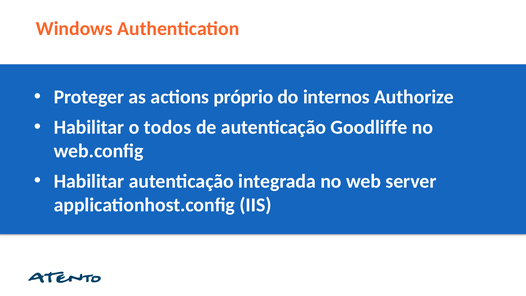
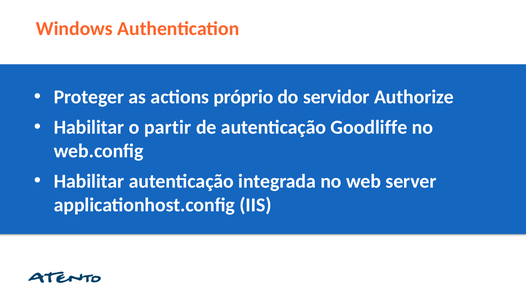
internos: internos -> servidor
todos: todos -> partir
